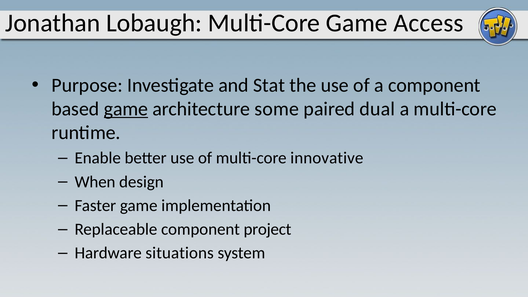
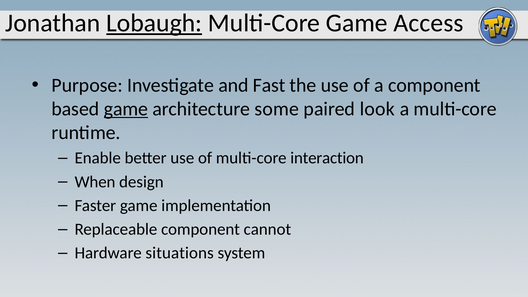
Lobaugh underline: none -> present
Stat: Stat -> Fast
dual: dual -> look
innovative: innovative -> interaction
project: project -> cannot
